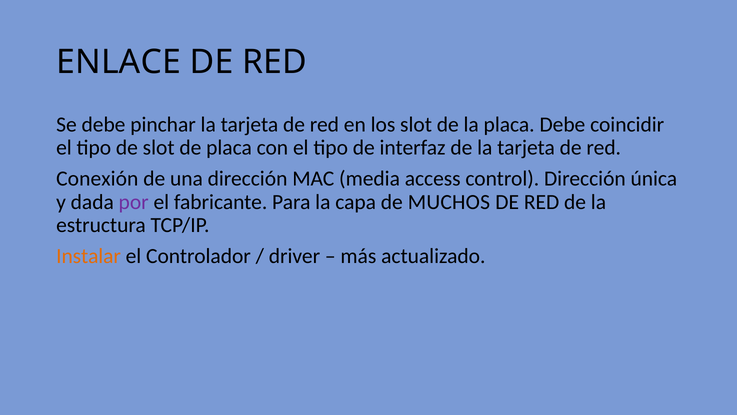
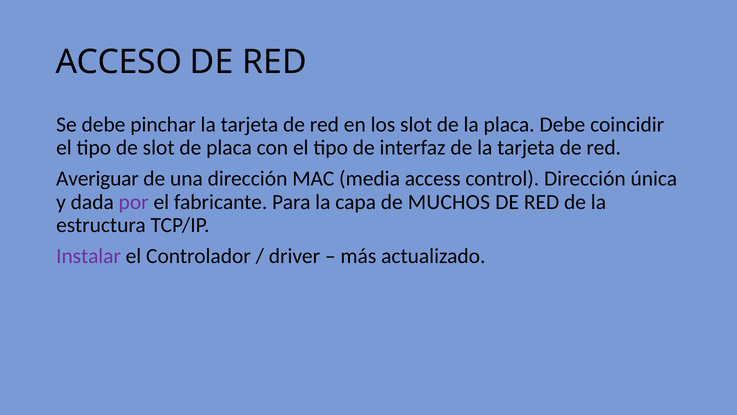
ENLACE: ENLACE -> ACCESO
Conexión: Conexión -> Averiguar
Instalar colour: orange -> purple
